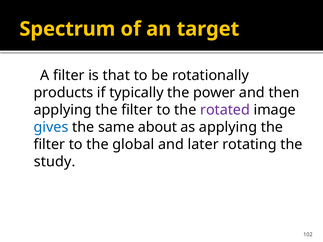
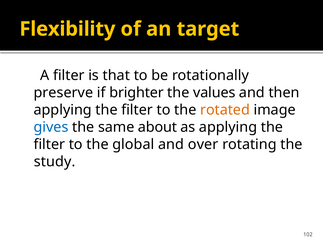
Spectrum: Spectrum -> Flexibility
products: products -> preserve
typically: typically -> brighter
power: power -> values
rotated colour: purple -> orange
later: later -> over
